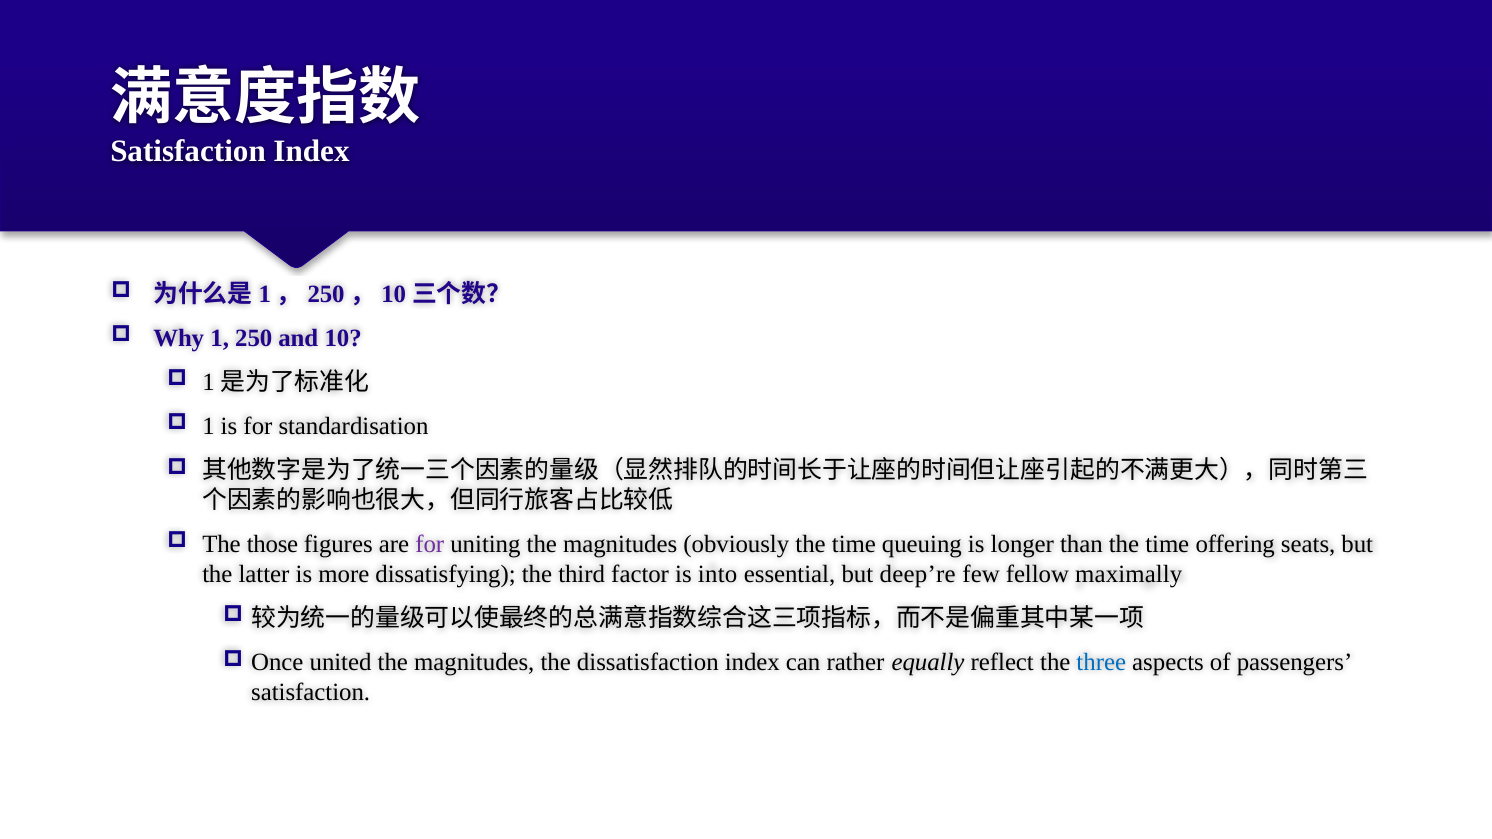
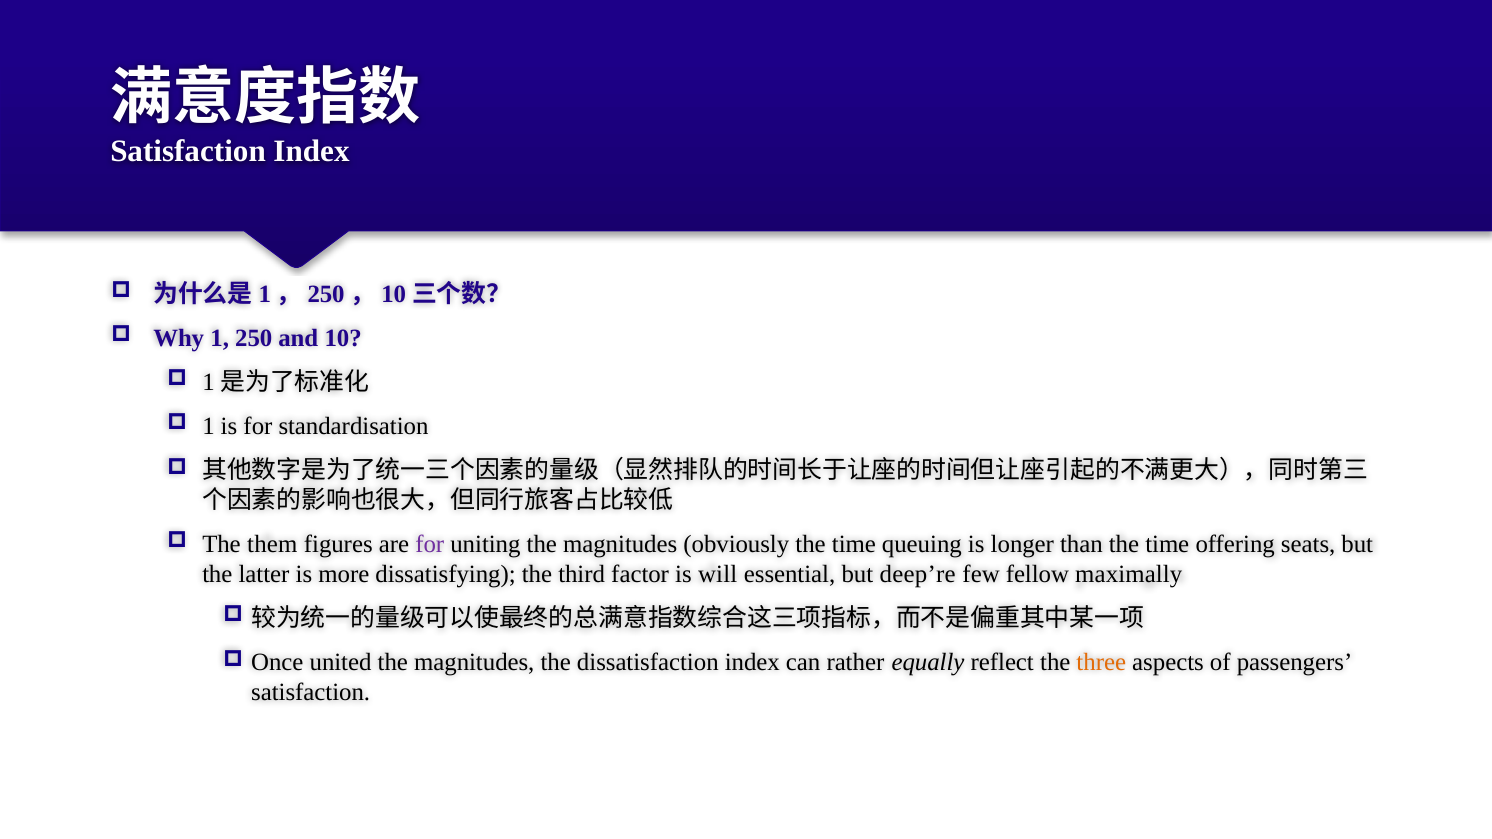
those: those -> them
into: into -> will
three colour: blue -> orange
